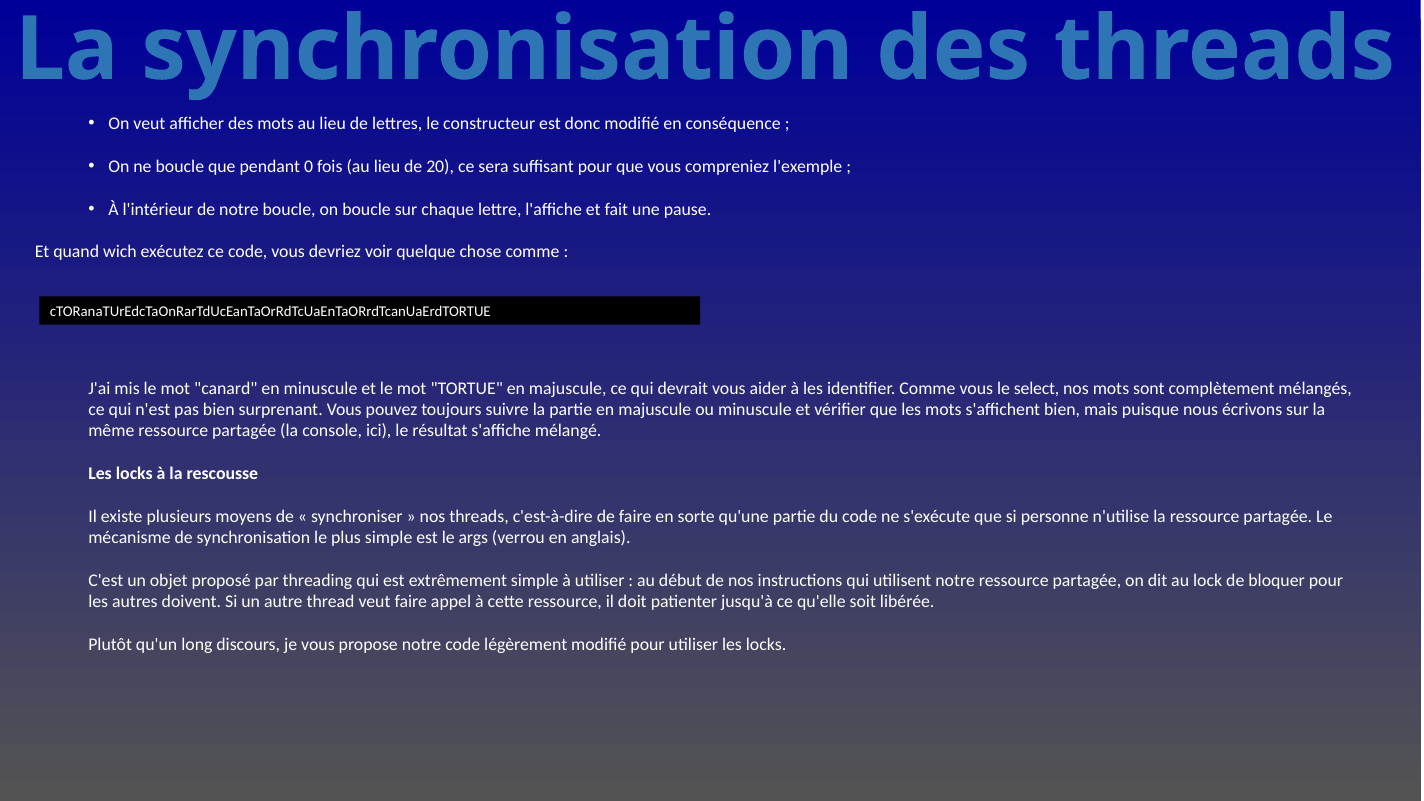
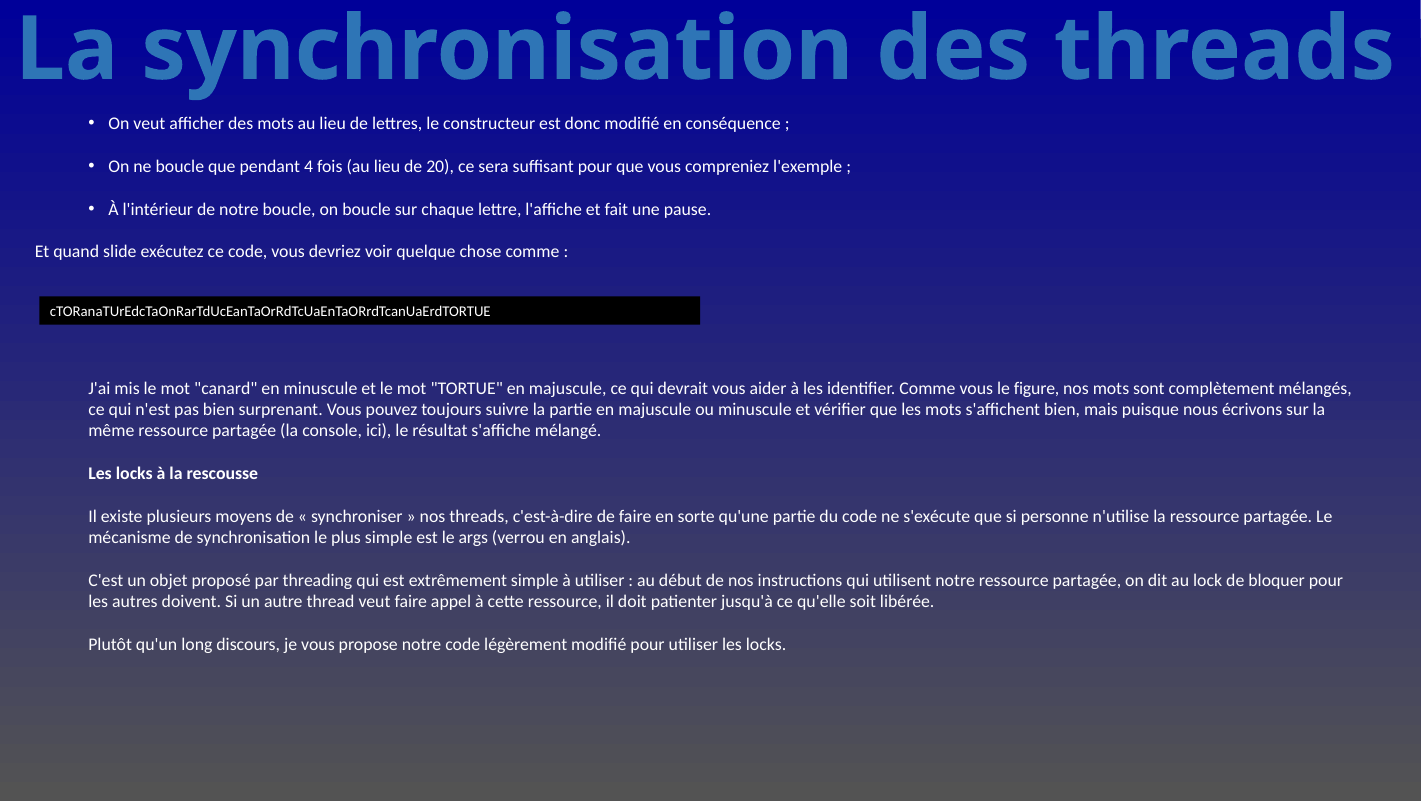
0: 0 -> 4
wich: wich -> slide
select: select -> figure
